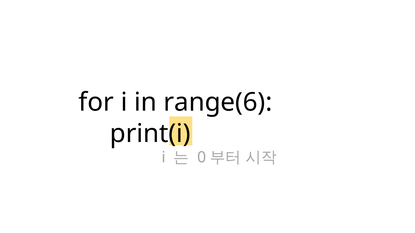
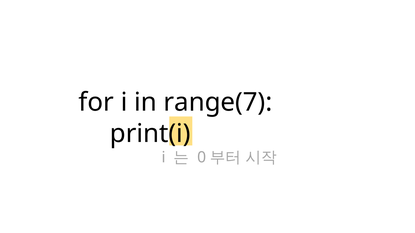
range(6: range(6 -> range(7
